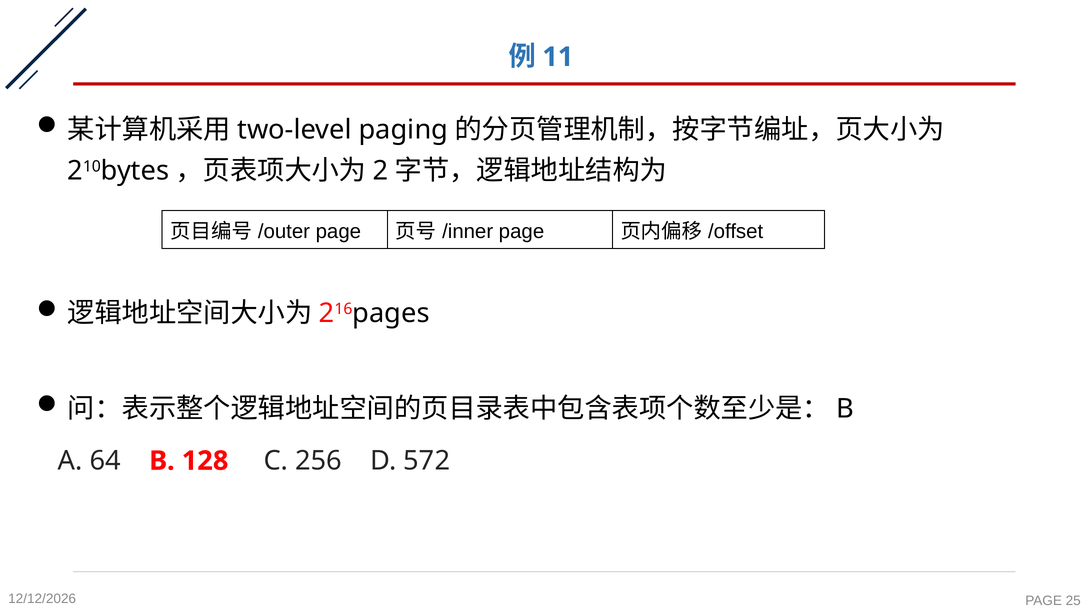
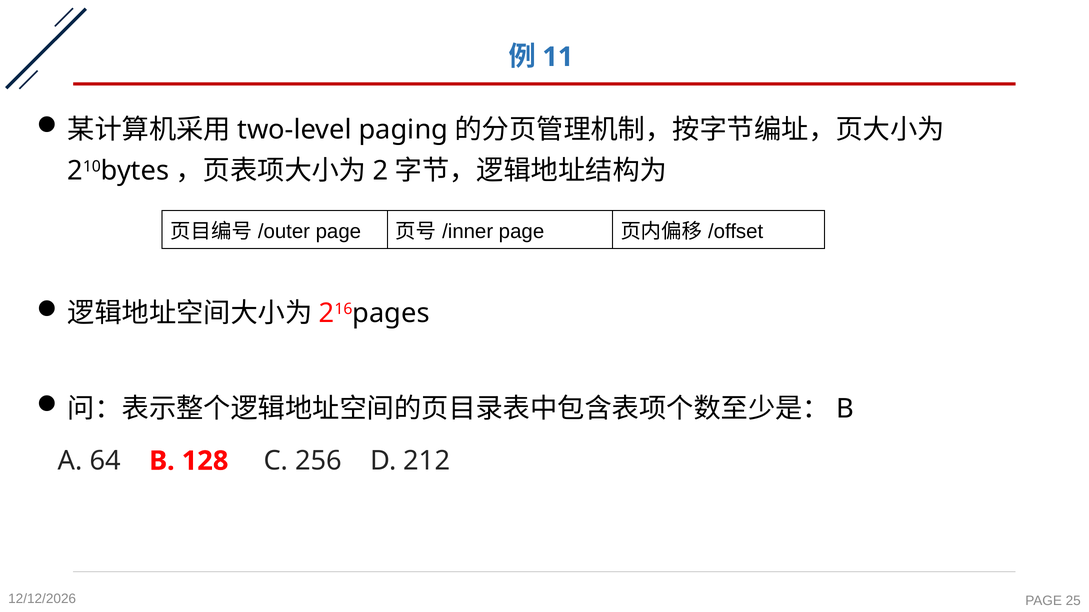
572: 572 -> 212
